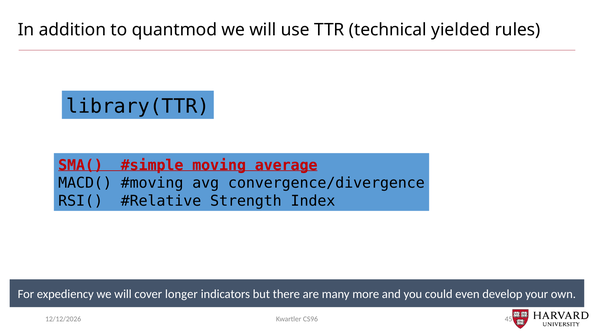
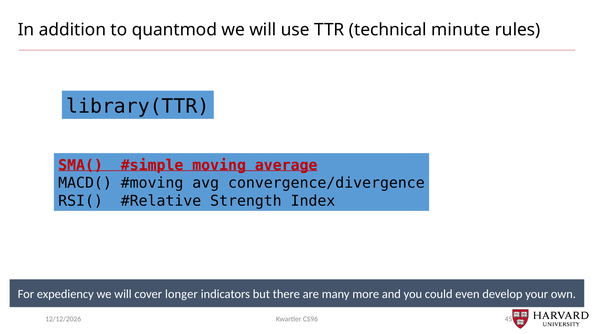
yielded: yielded -> minute
